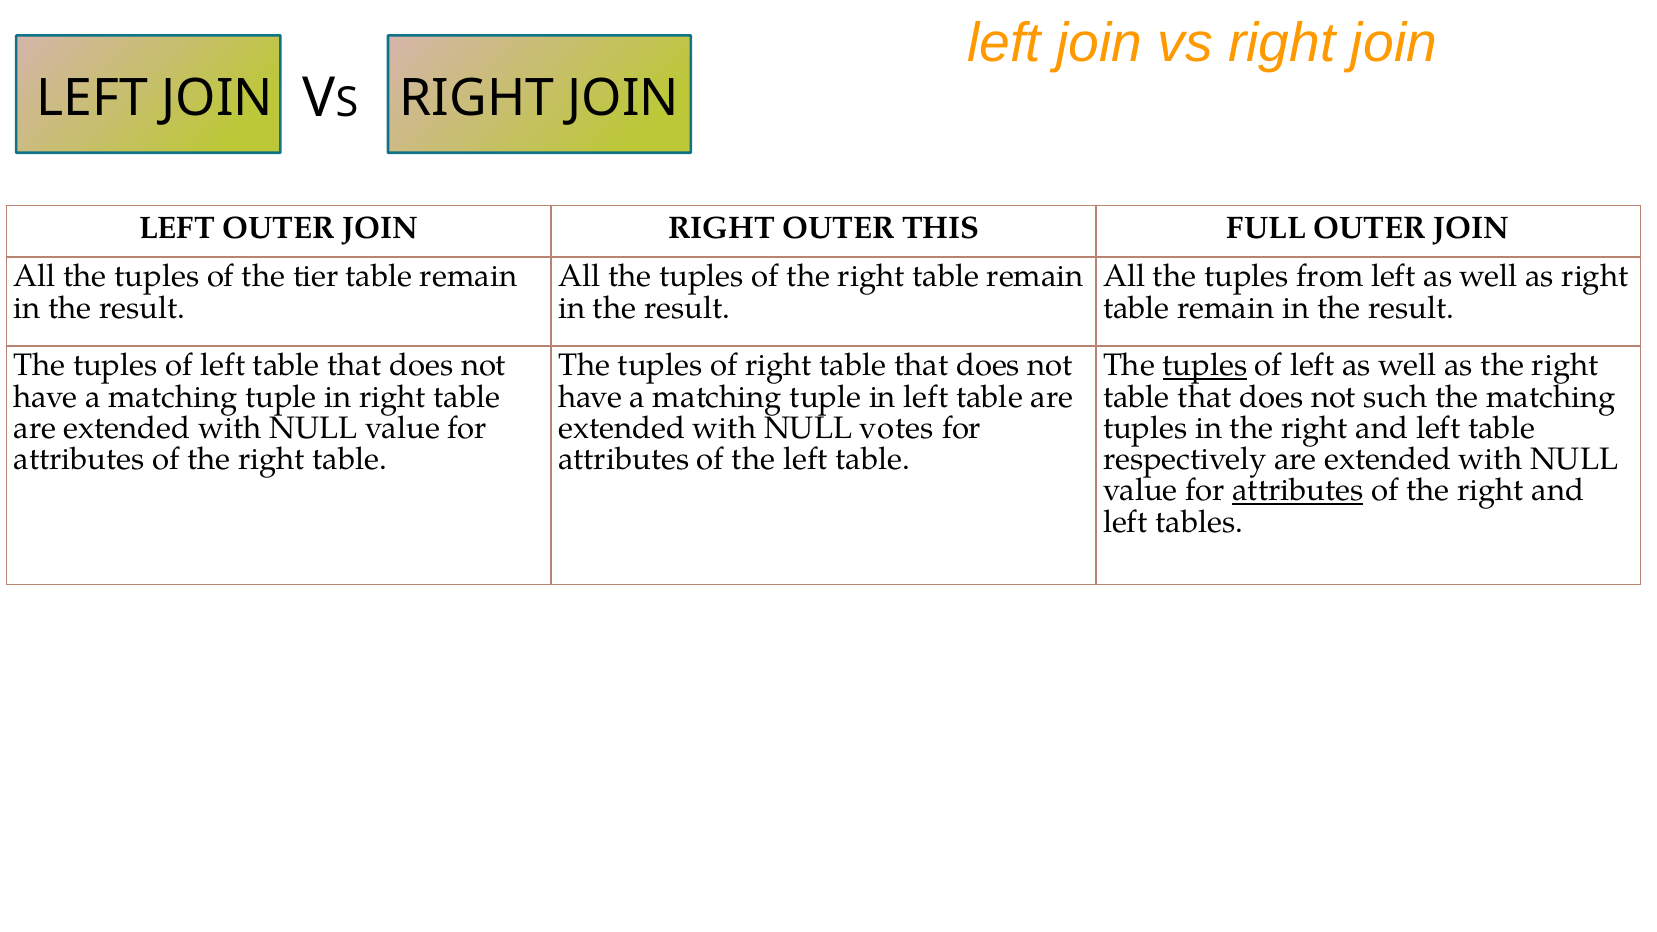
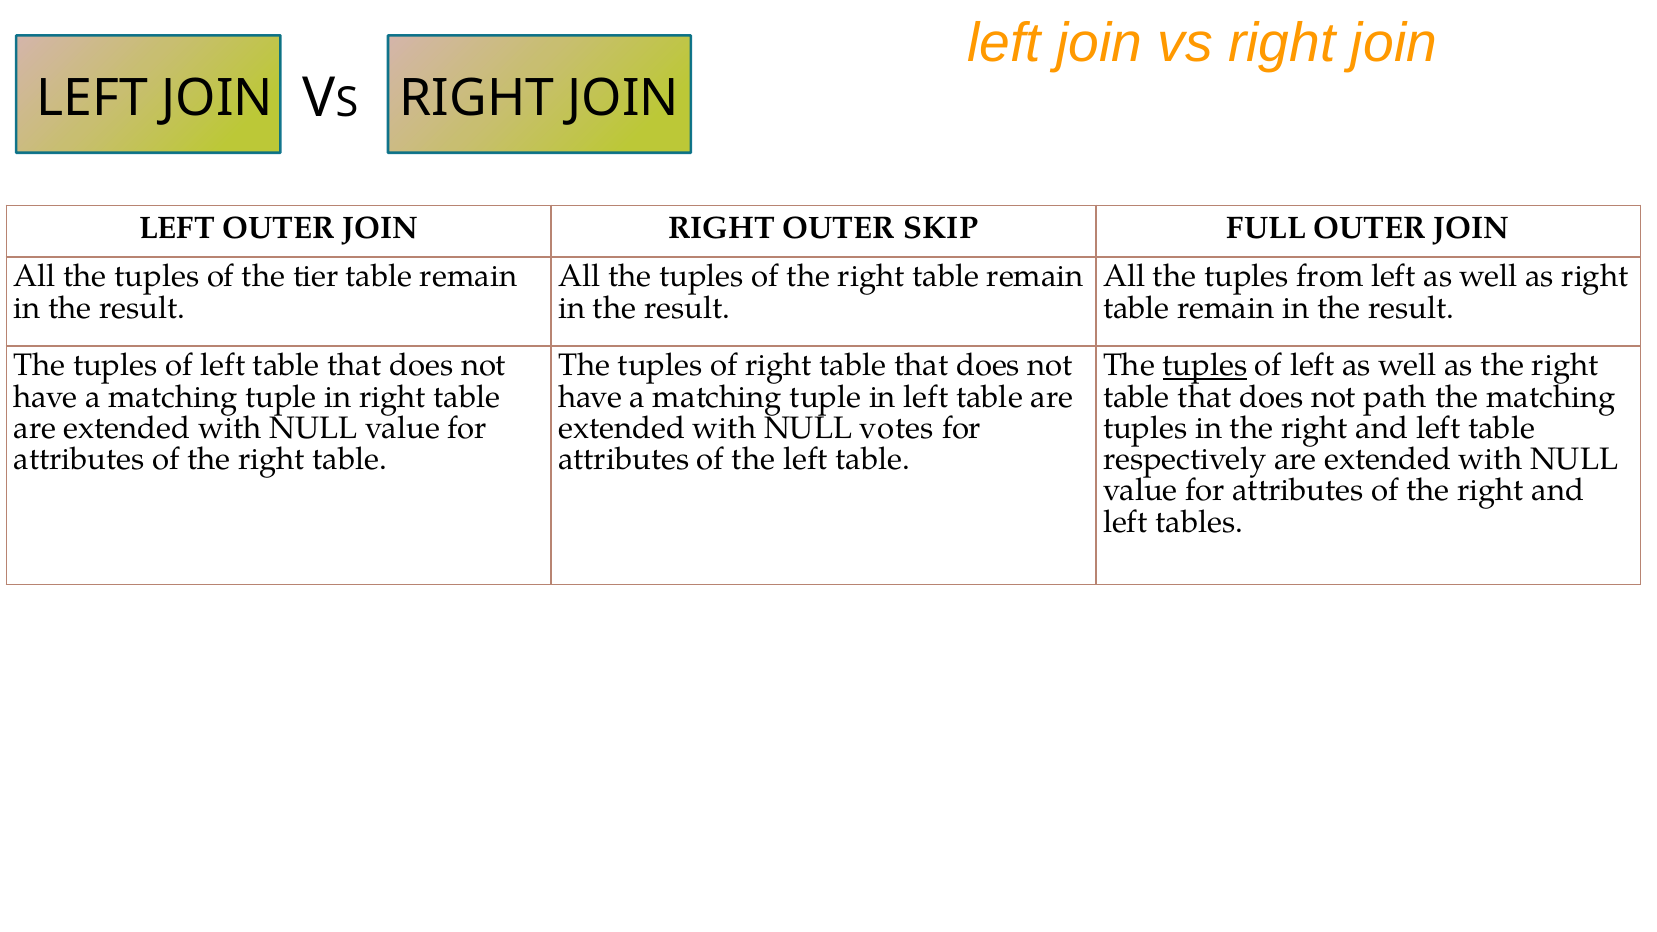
THIS: THIS -> SKIP
such: such -> path
attributes at (1298, 491) underline: present -> none
